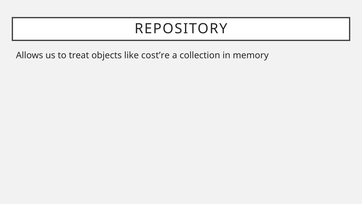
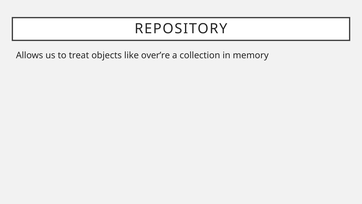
cost’re: cost’re -> over’re
